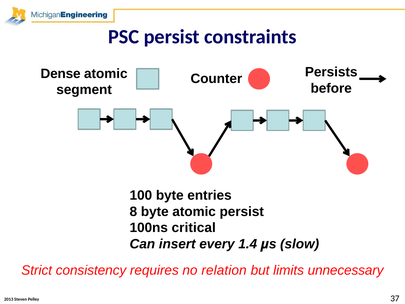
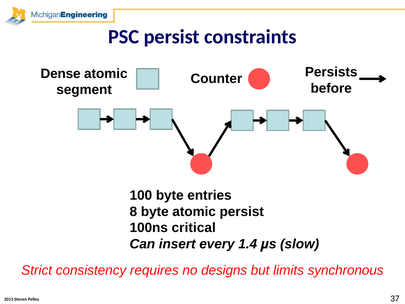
relation: relation -> designs
unnecessary: unnecessary -> synchronous
